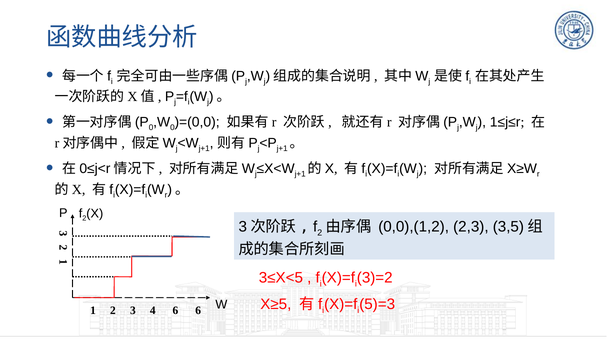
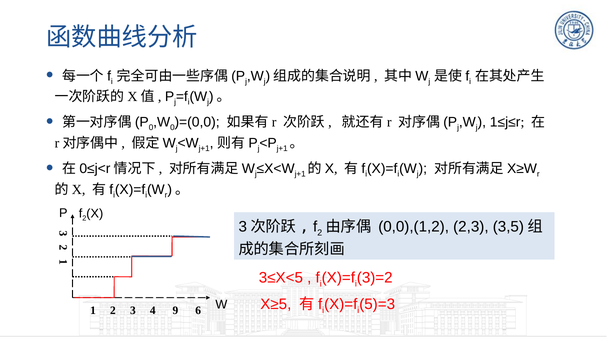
4 6: 6 -> 9
